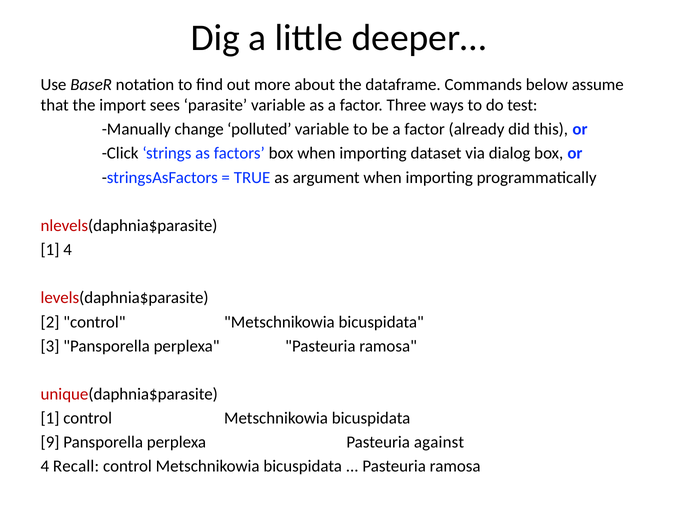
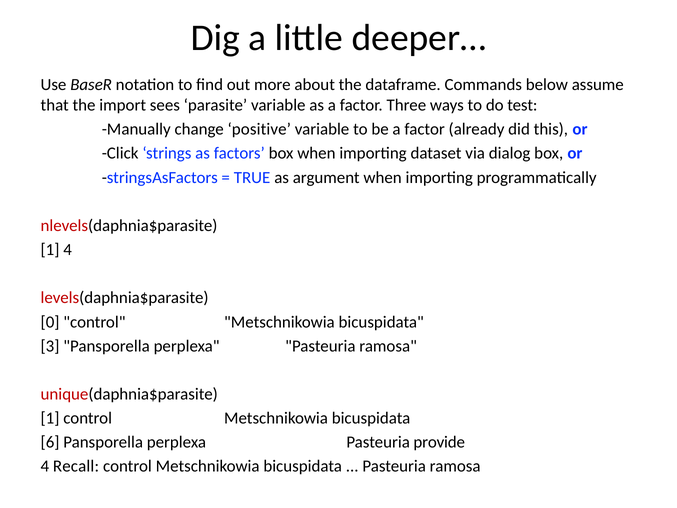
polluted: polluted -> positive
2: 2 -> 0
9: 9 -> 6
against: against -> provide
